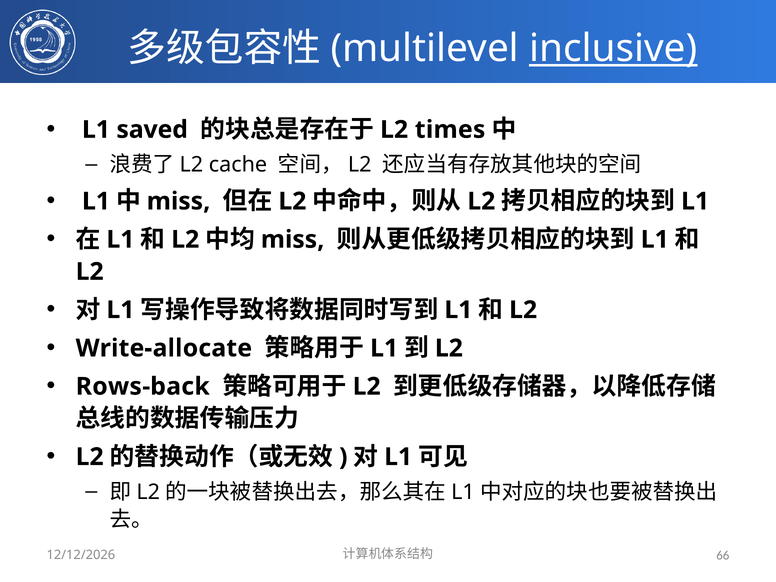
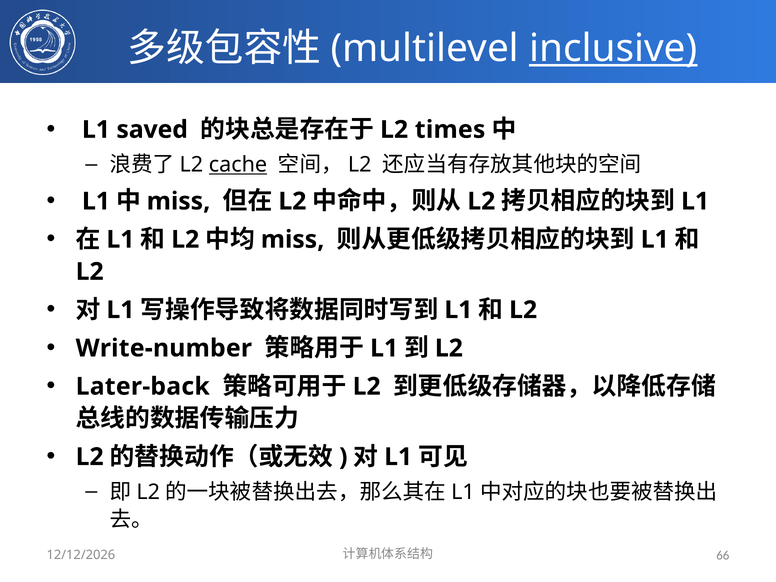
cache underline: none -> present
Write-allocate: Write-allocate -> Write-number
Rows-back: Rows-back -> Later-back
